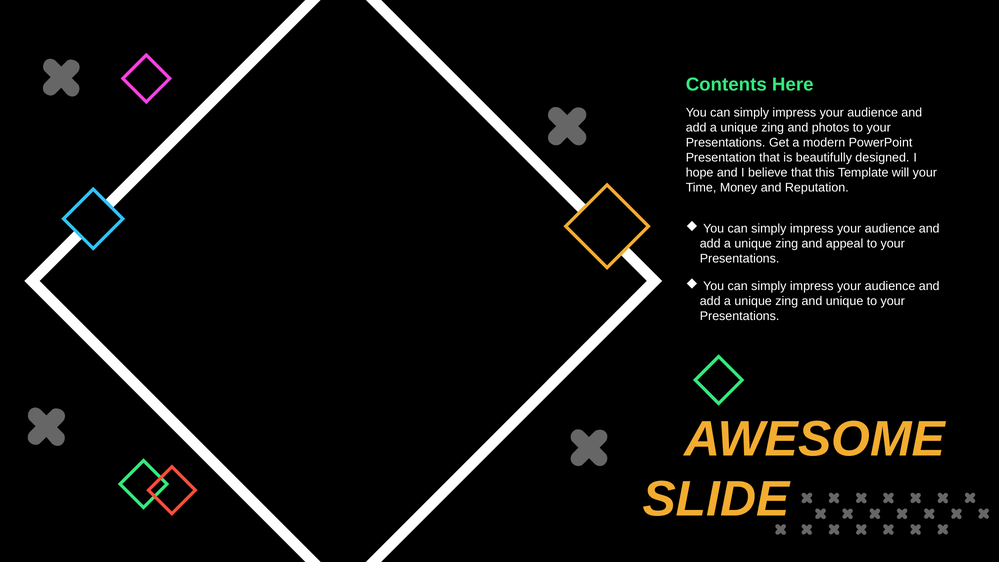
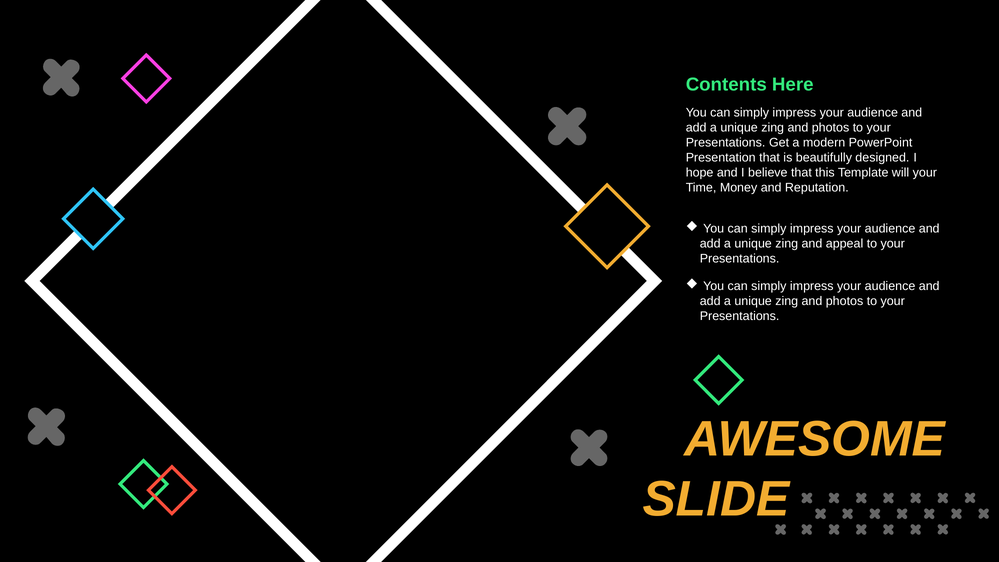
unique at (845, 301): unique -> photos
